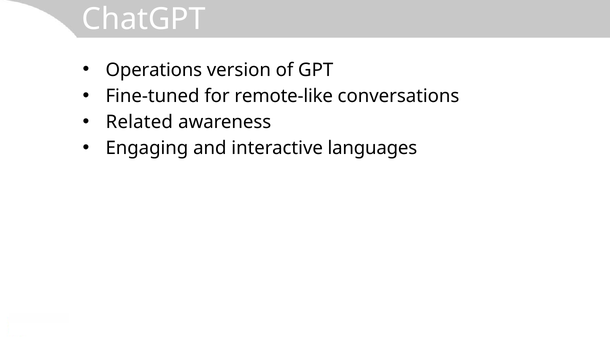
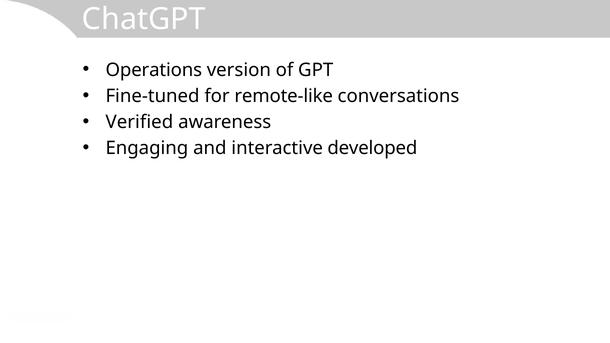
Related: Related -> Verified
languages: languages -> developed
